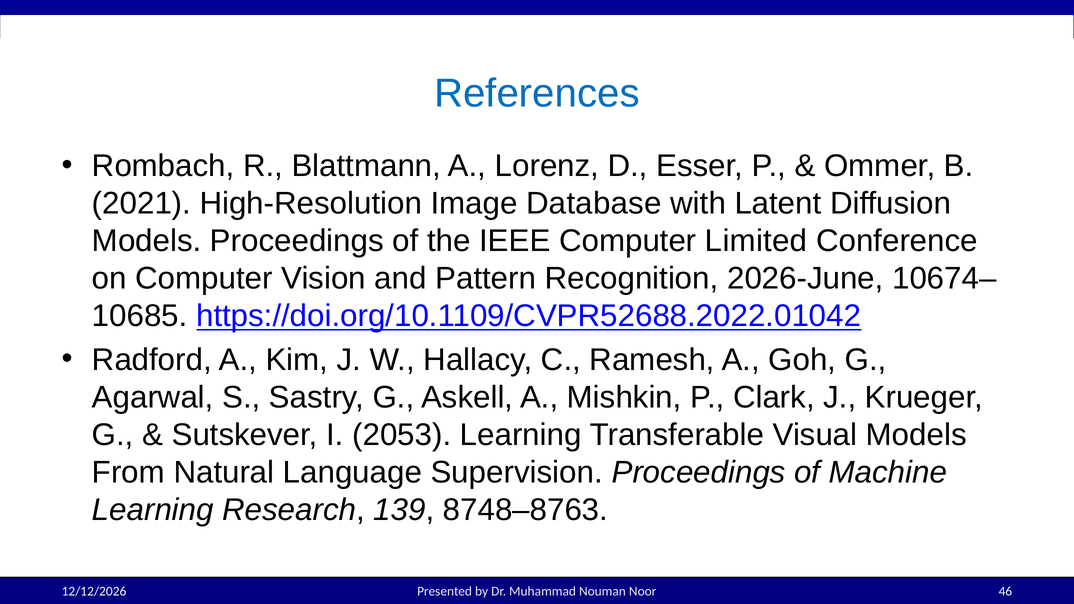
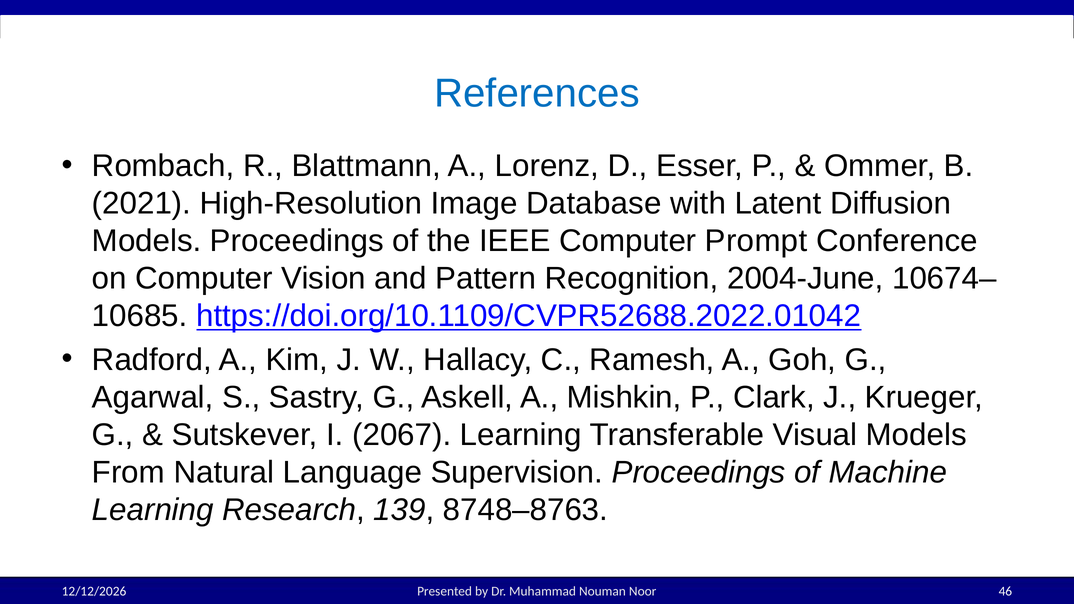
Limited: Limited -> Prompt
2026-June: 2026-June -> 2004-June
2053: 2053 -> 2067
